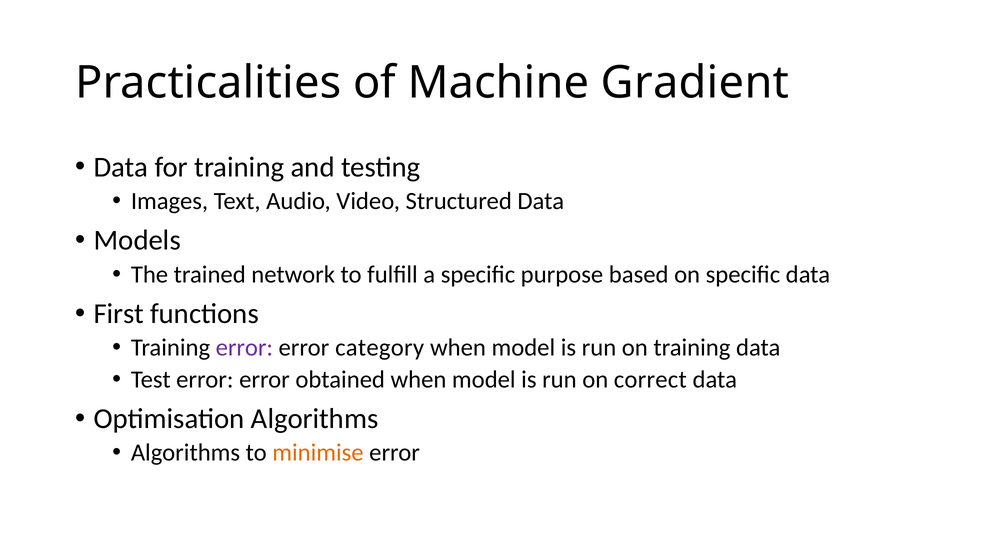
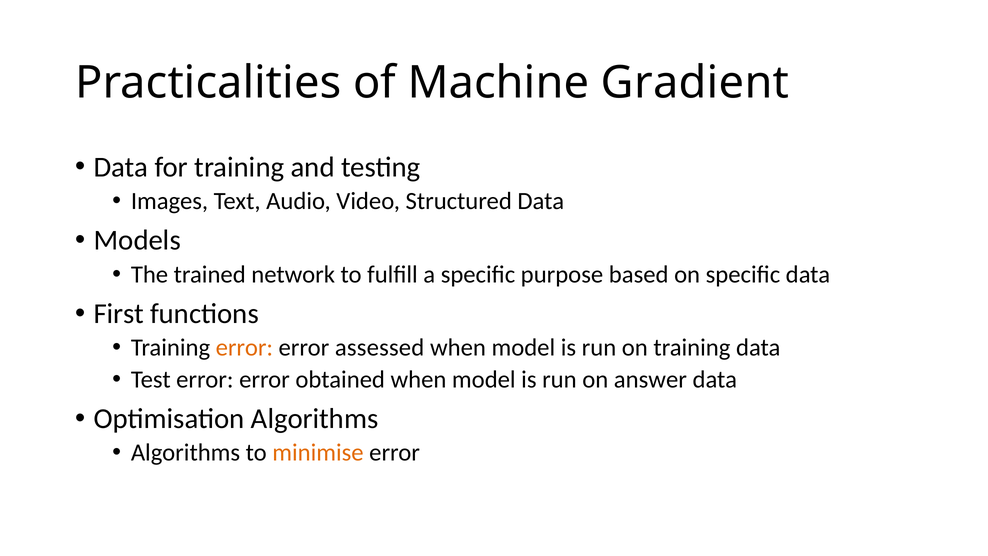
error at (244, 348) colour: purple -> orange
category: category -> assessed
correct: correct -> answer
